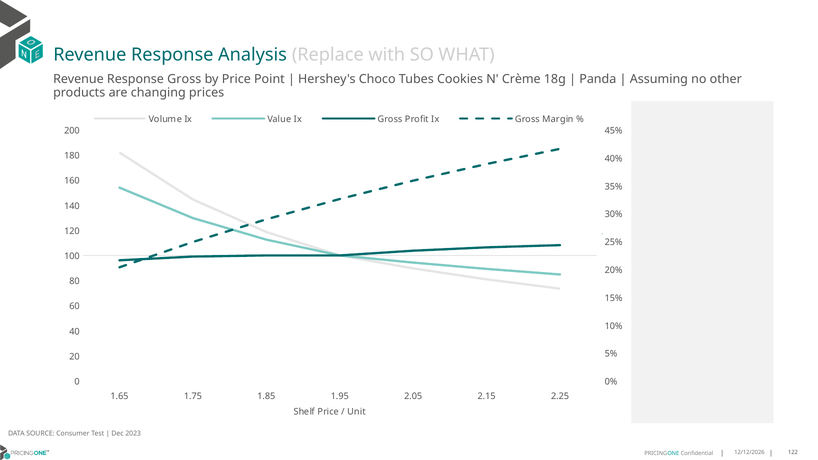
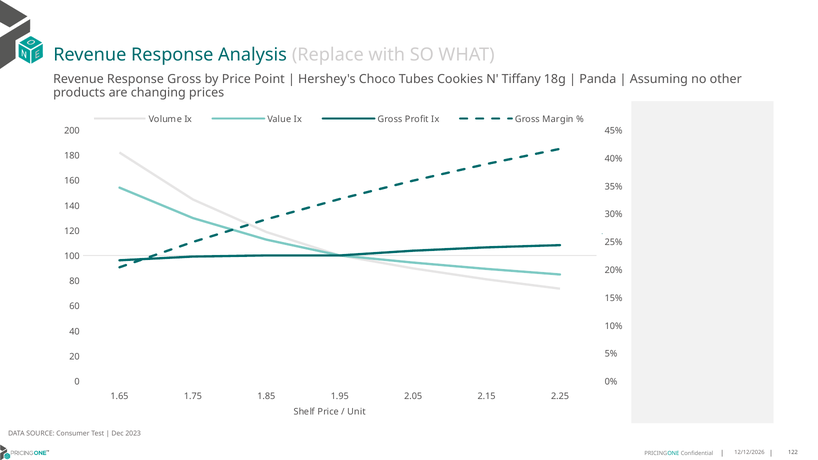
Crème: Crème -> Tiffany
